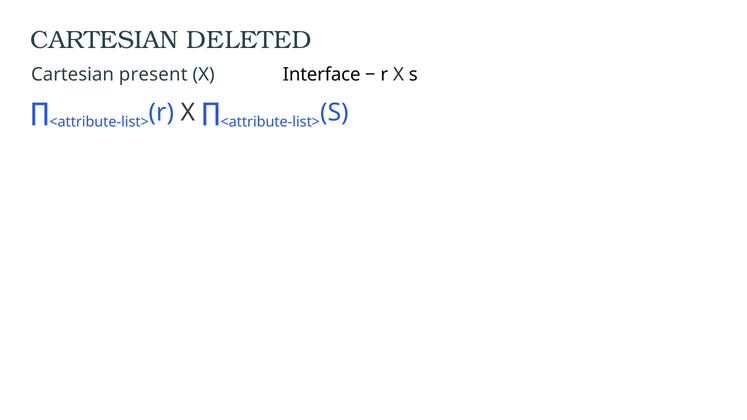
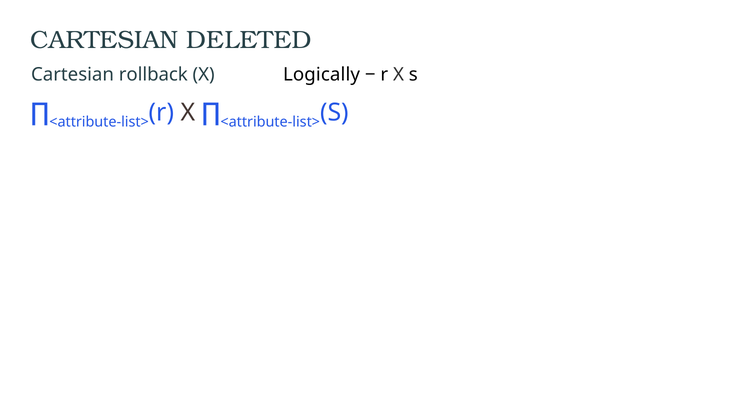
present: present -> rollback
Interface: Interface -> Logically
